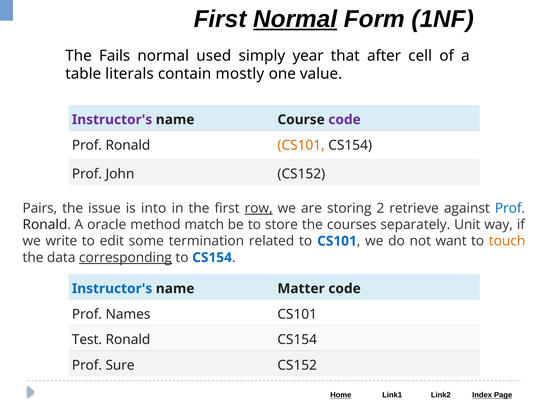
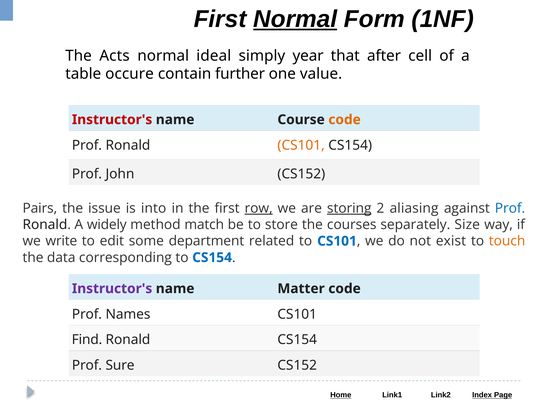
Fails: Fails -> Acts
used: used -> ideal
literals: literals -> occure
mostly: mostly -> further
Instructor's at (112, 120) colour: purple -> red
code at (345, 120) colour: purple -> orange
storing underline: none -> present
retrieve: retrieve -> aliasing
oracle: oracle -> widely
Unit: Unit -> Size
termination: termination -> department
want: want -> exist
corresponding underline: present -> none
Instructor's at (112, 289) colour: blue -> purple
Test: Test -> Find
